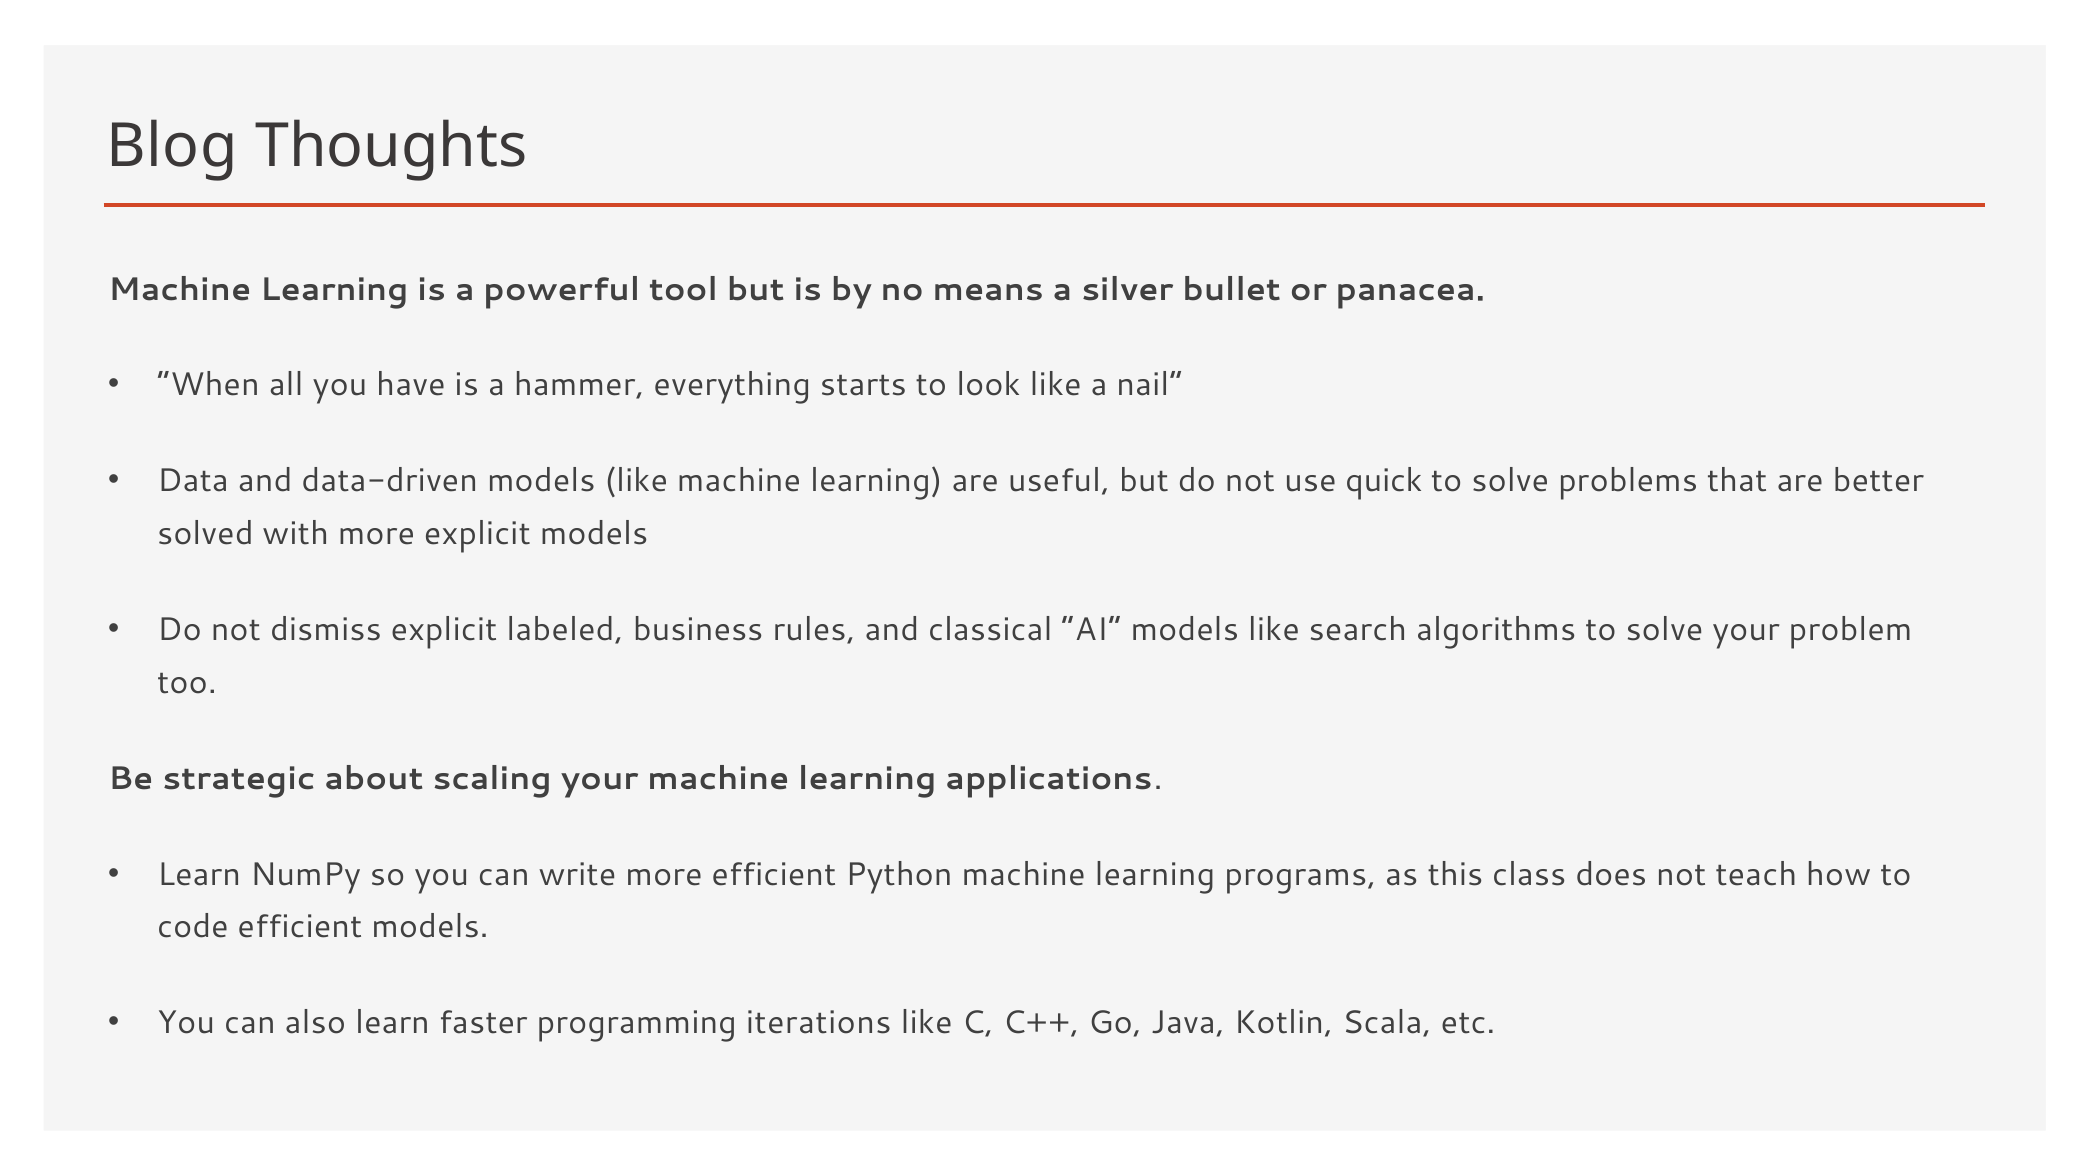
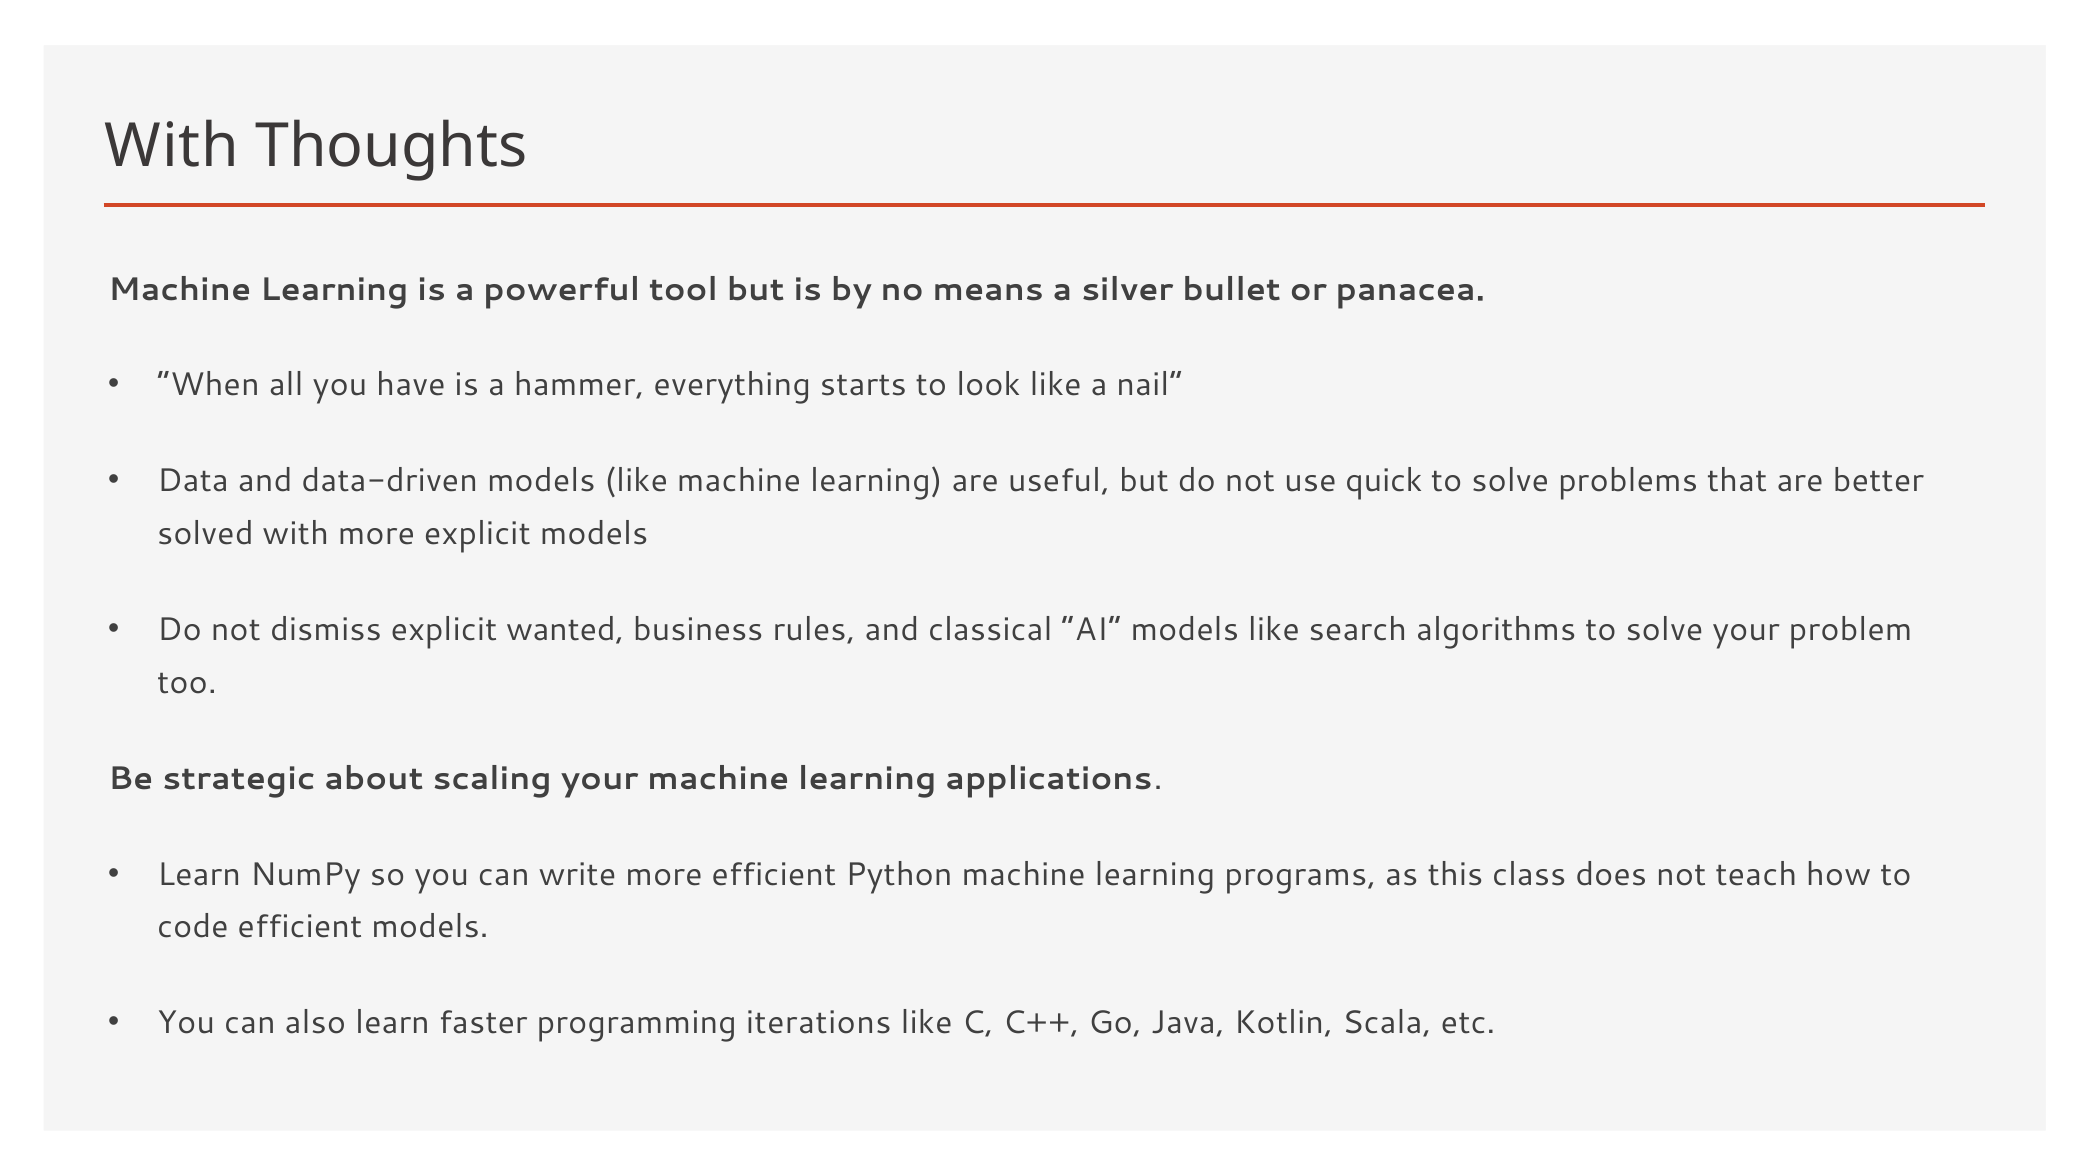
Blog at (172, 146): Blog -> With
labeled: labeled -> wanted
